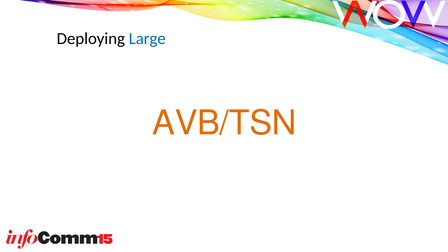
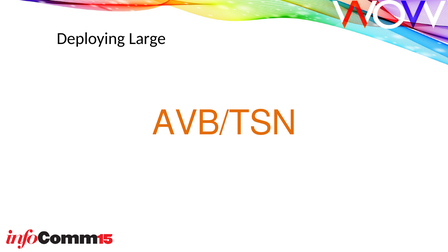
Large colour: blue -> black
